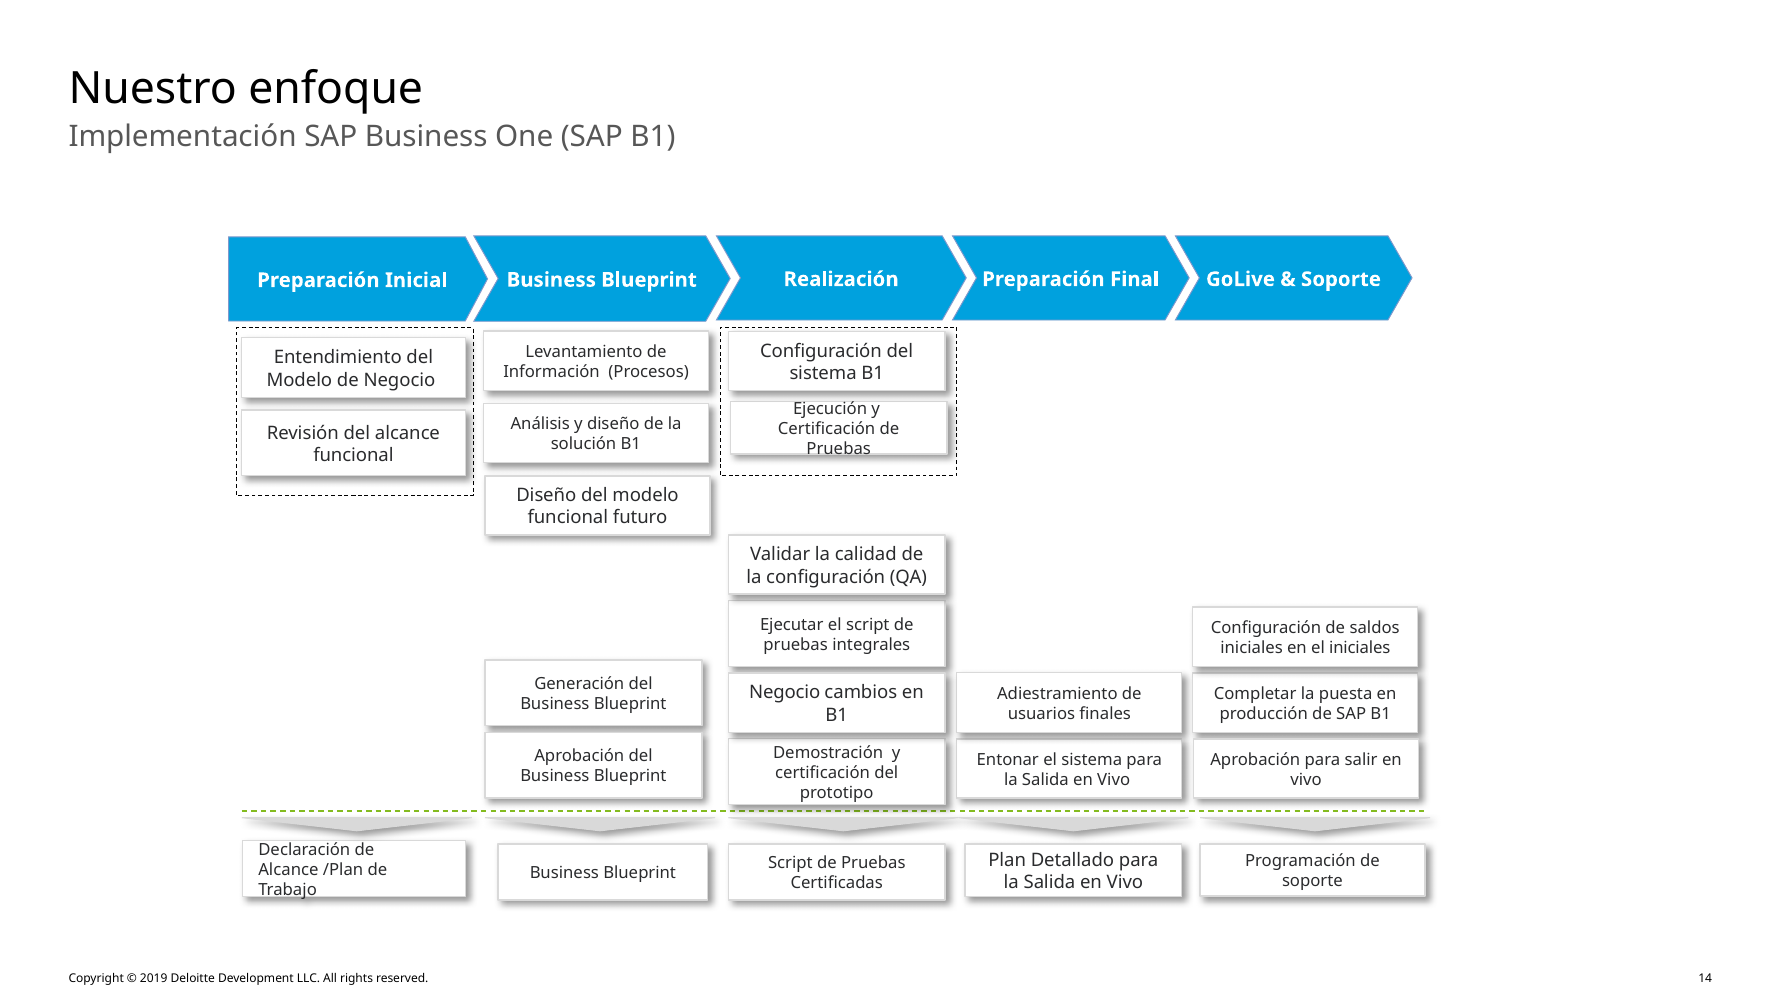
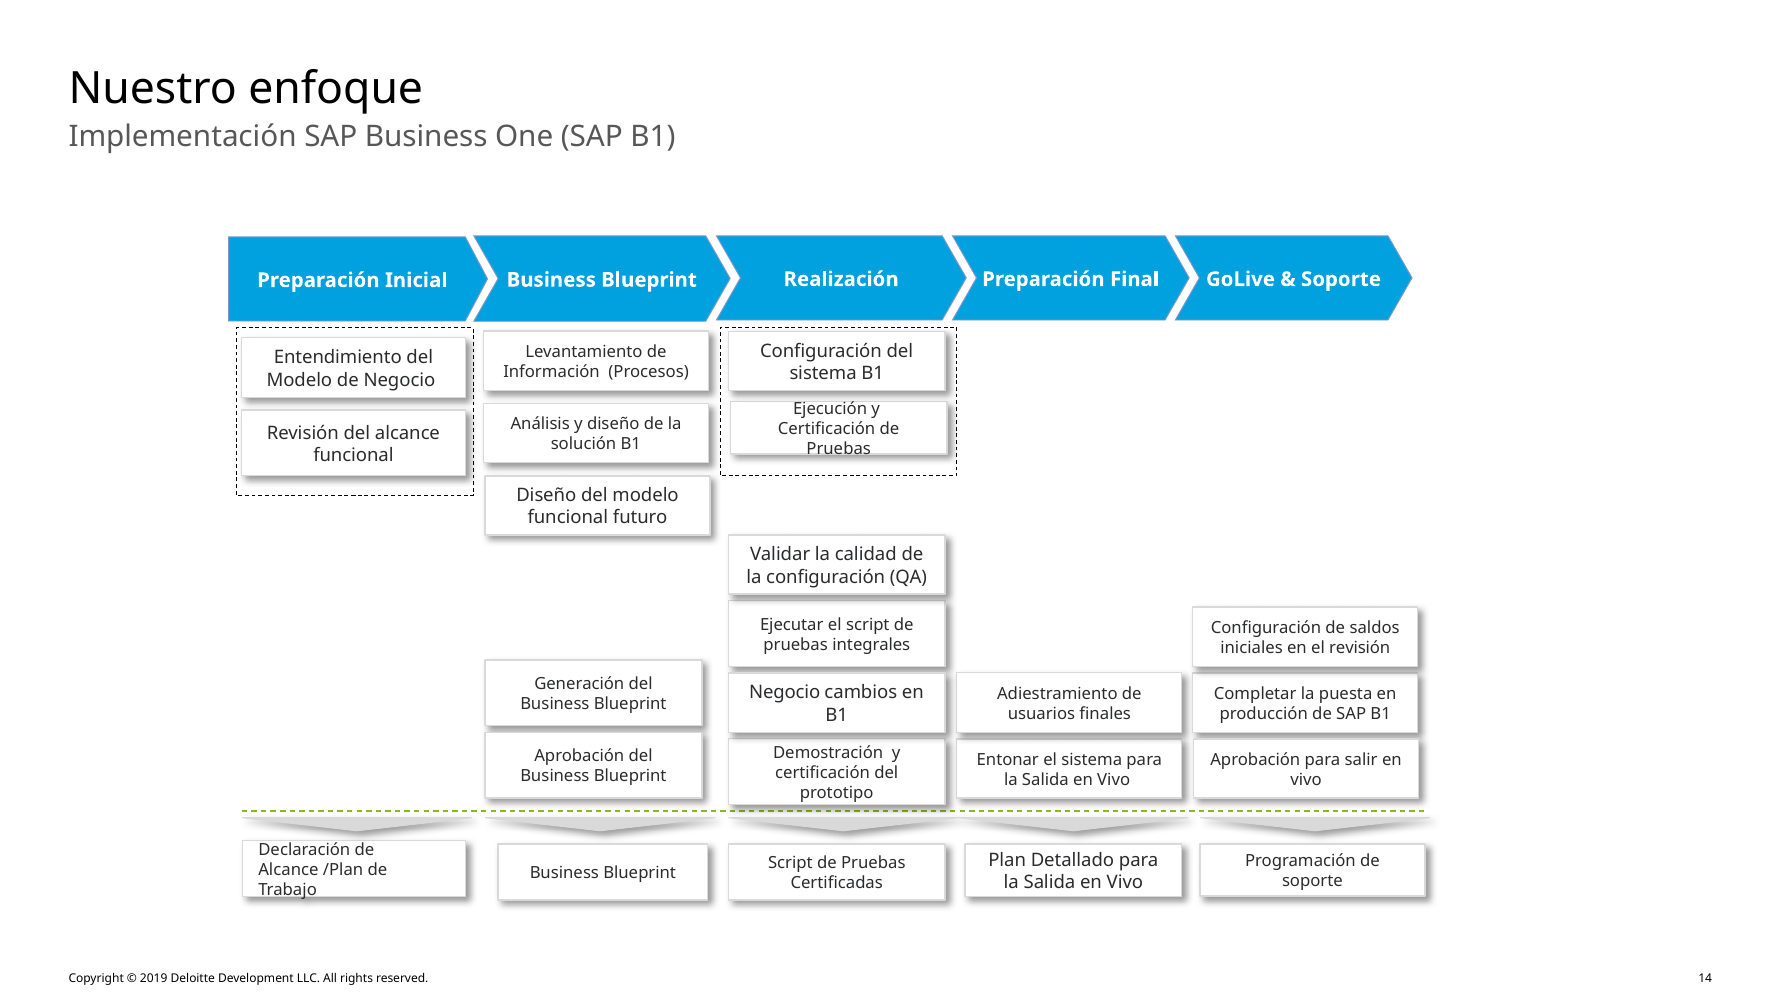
el iniciales: iniciales -> revisión
